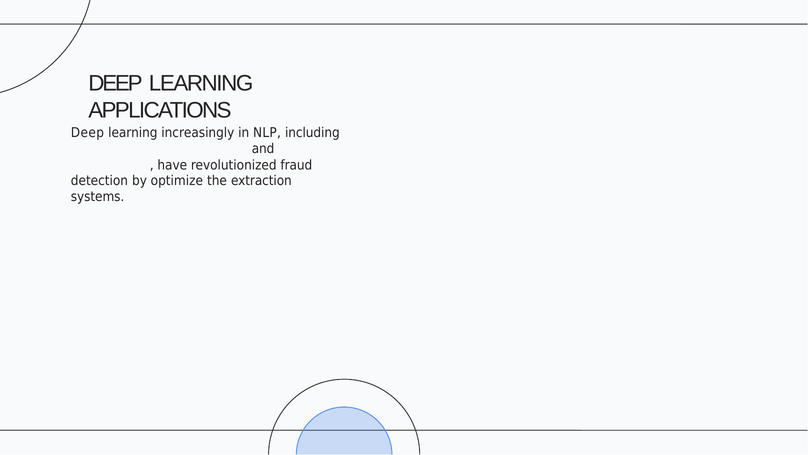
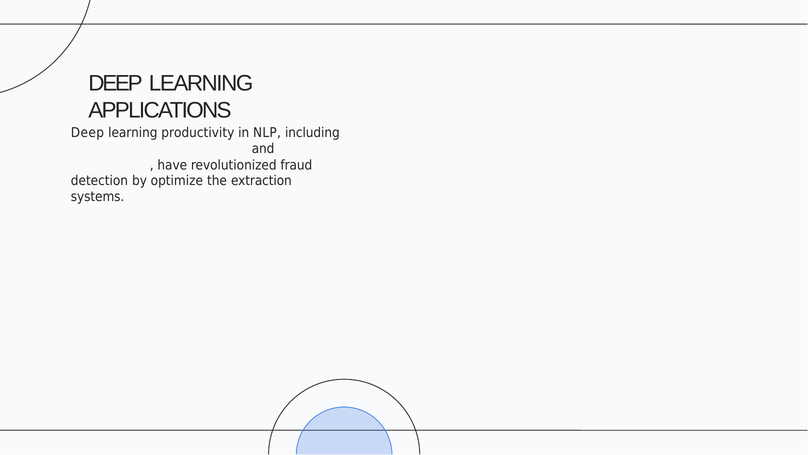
increasingly: increasingly -> productivity
